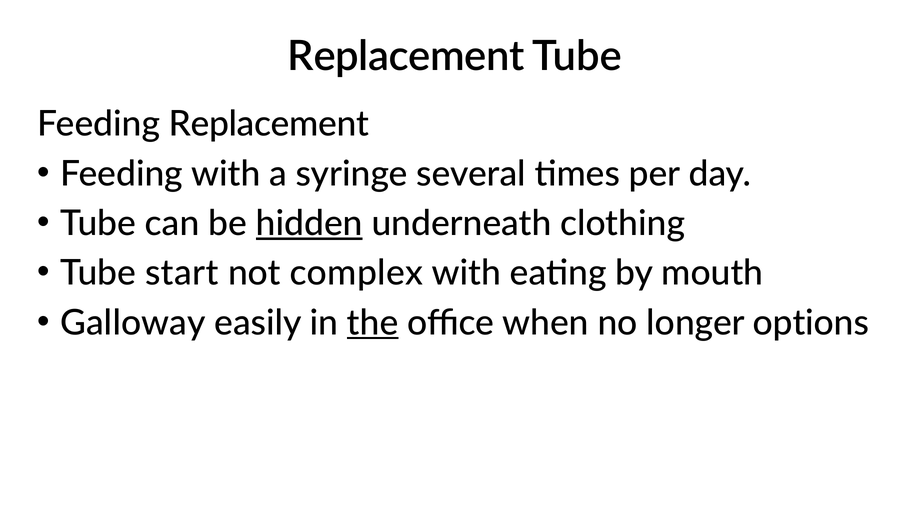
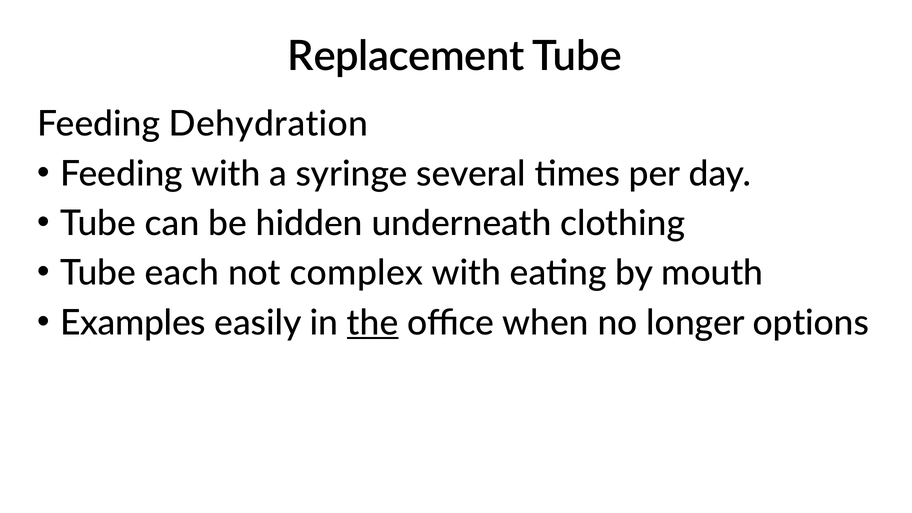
Feeding Replacement: Replacement -> Dehydration
hidden underline: present -> none
start: start -> each
Galloway: Galloway -> Examples
